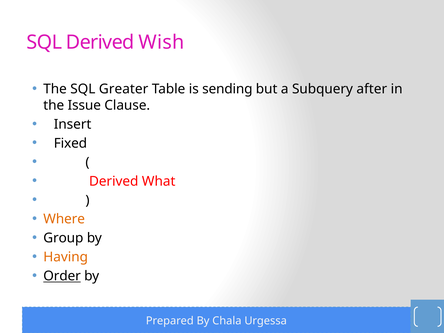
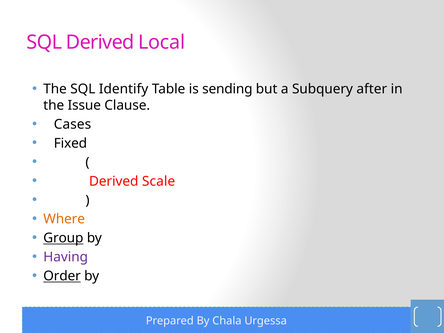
Wish: Wish -> Local
Greater: Greater -> Identify
Insert: Insert -> Cases
What: What -> Scale
Group underline: none -> present
Having colour: orange -> purple
